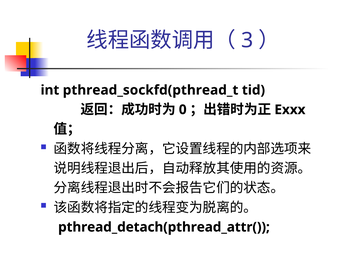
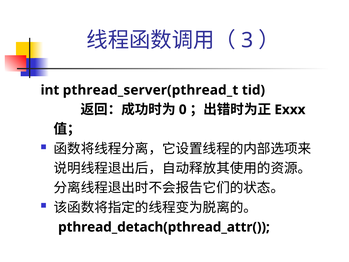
pthread_sockfd(pthread_t: pthread_sockfd(pthread_t -> pthread_server(pthread_t
